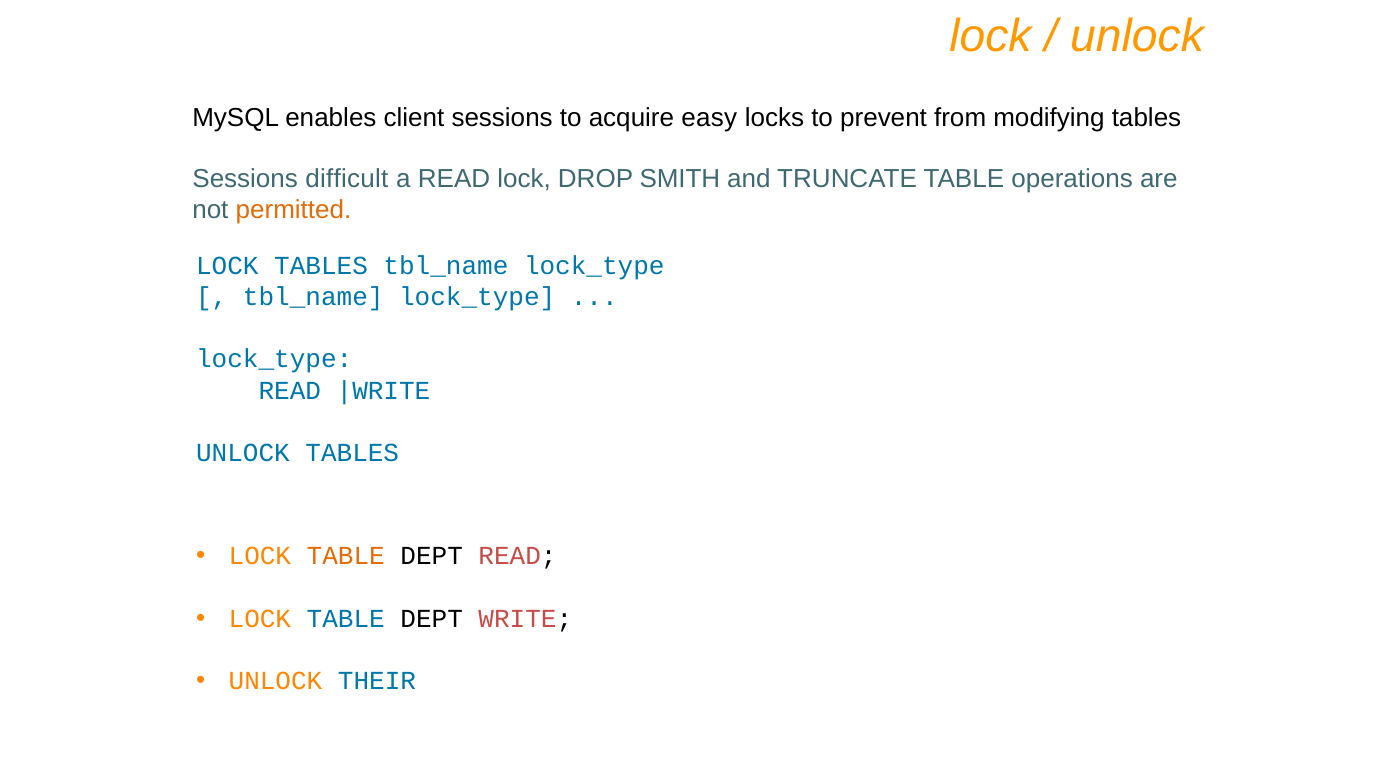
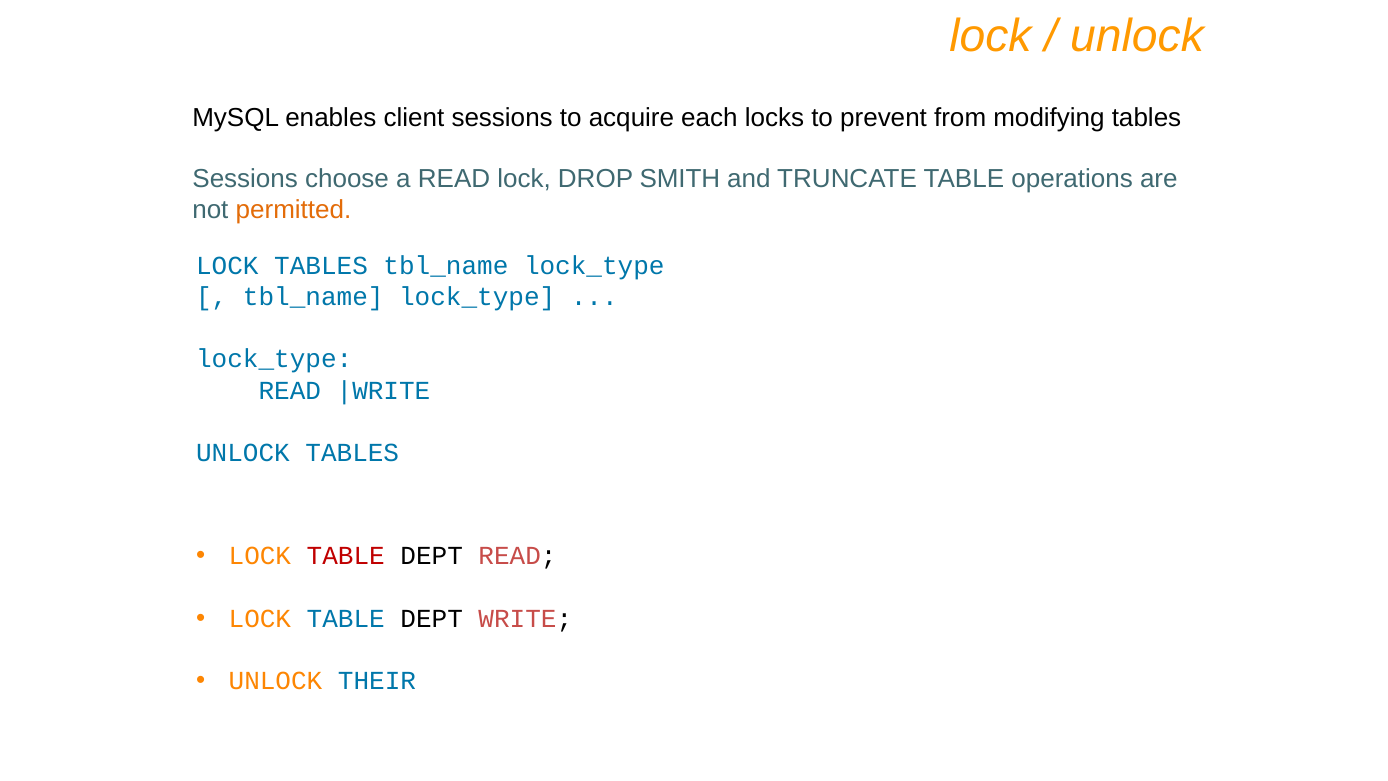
easy: easy -> each
difficult: difficult -> choose
TABLE at (346, 556) colour: orange -> red
